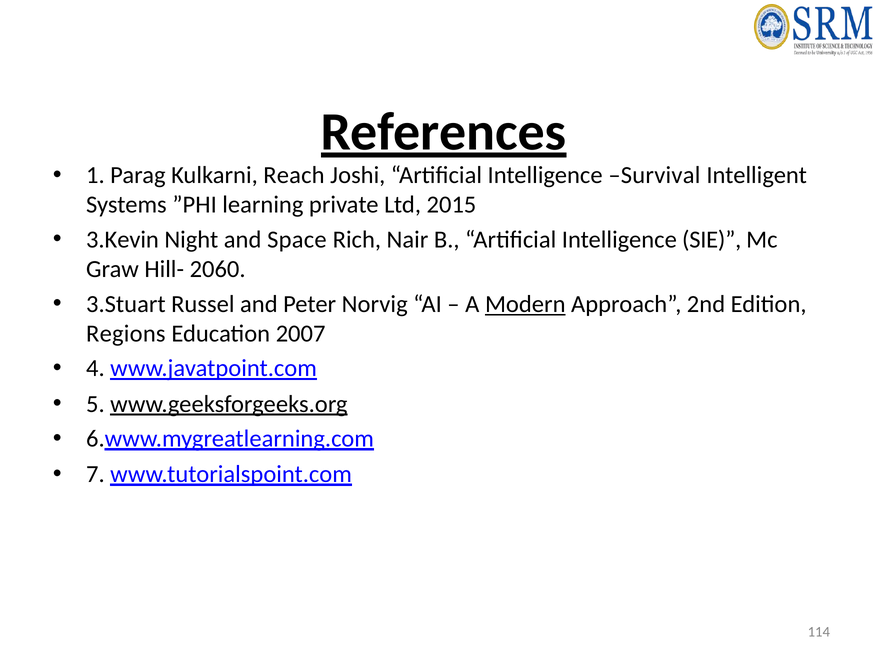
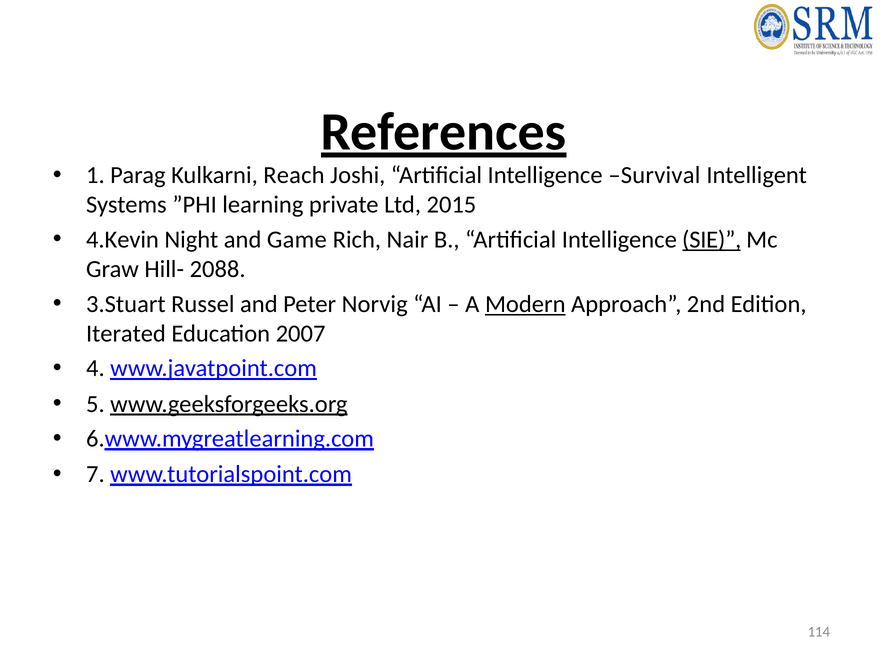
3.Kevin: 3.Kevin -> 4.Kevin
Space: Space -> Game
SIE underline: none -> present
2060: 2060 -> 2088
Regions: Regions -> Iterated
